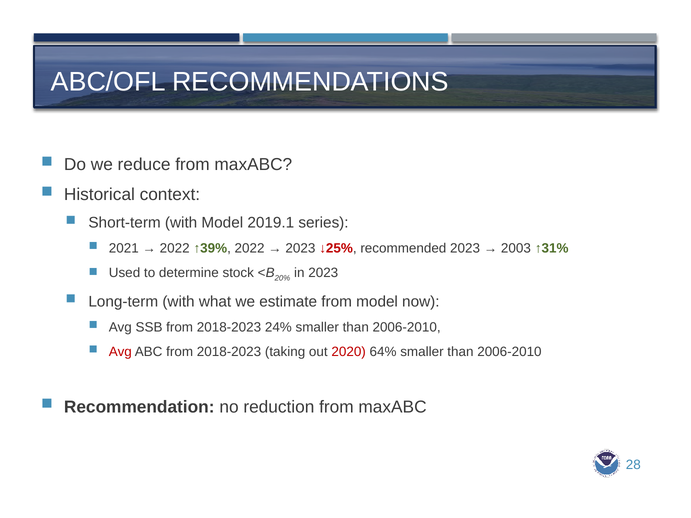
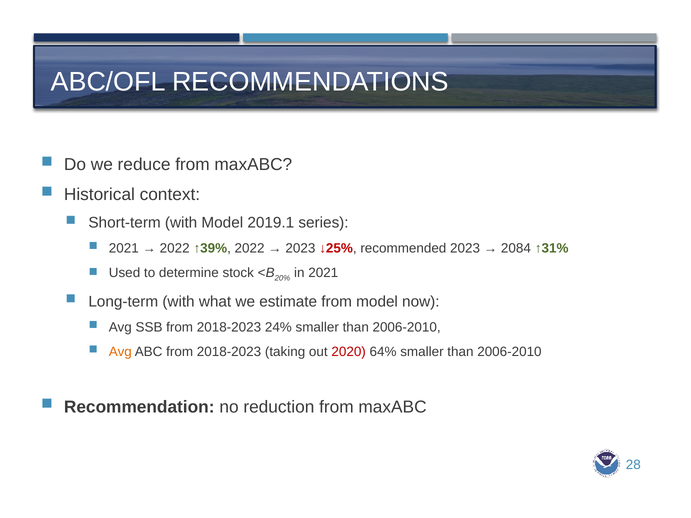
2003: 2003 -> 2084
in 2023: 2023 -> 2021
Avg at (120, 352) colour: red -> orange
